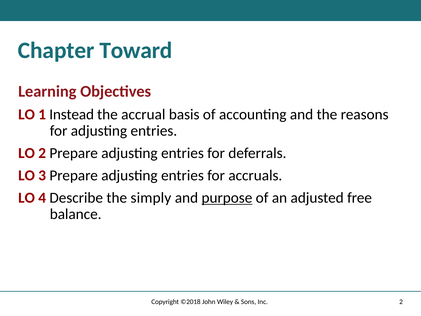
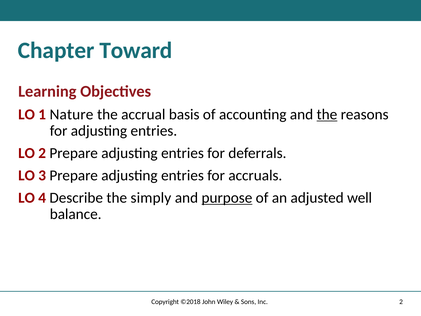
Instead: Instead -> Nature
the at (327, 114) underline: none -> present
free: free -> well
